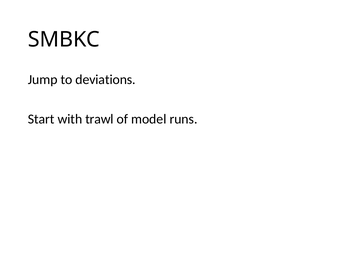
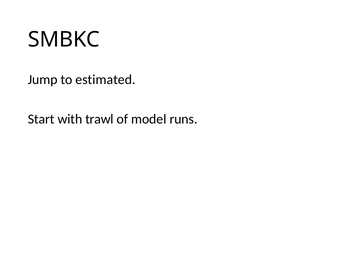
deviations: deviations -> estimated
